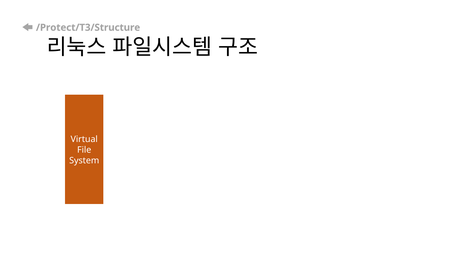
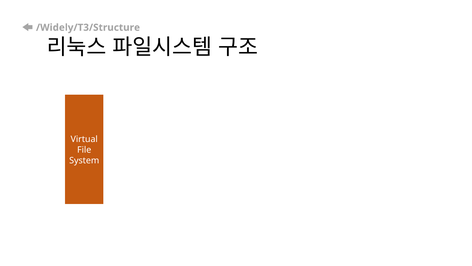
/Protect/T3/Structure: /Protect/T3/Structure -> /Widely/T3/Structure
